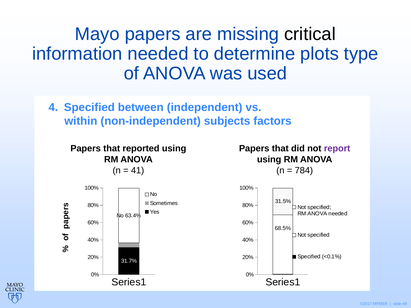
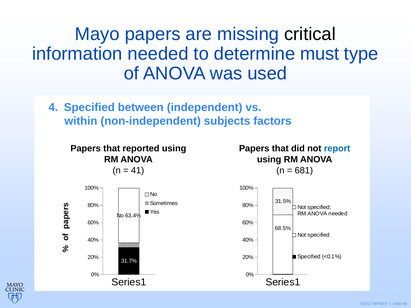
plots: plots -> must
report colour: purple -> blue
784: 784 -> 681
